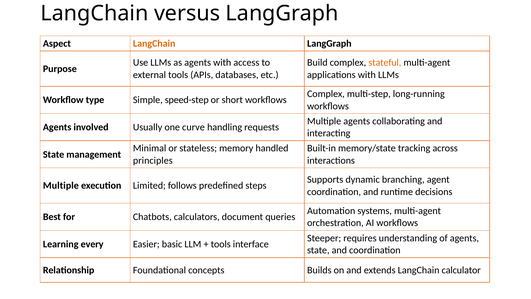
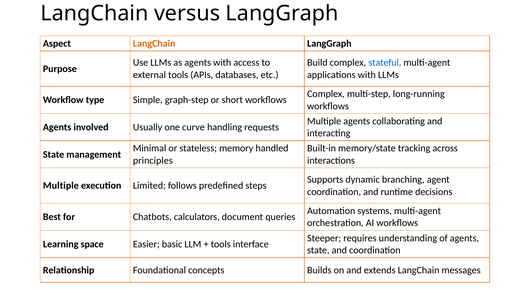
stateful colour: orange -> blue
speed-step: speed-step -> graph-step
every: every -> space
calculator: calculator -> messages
